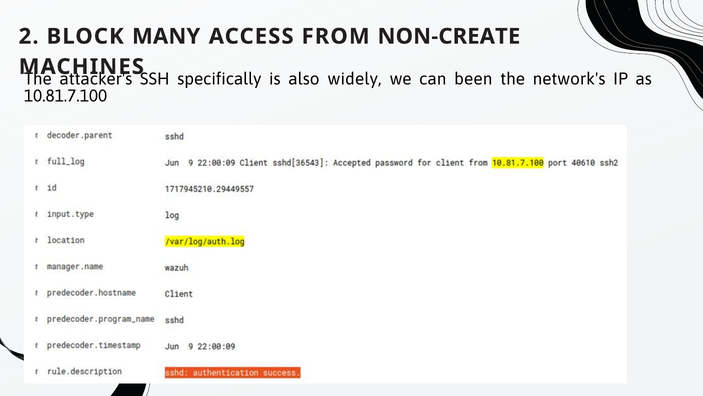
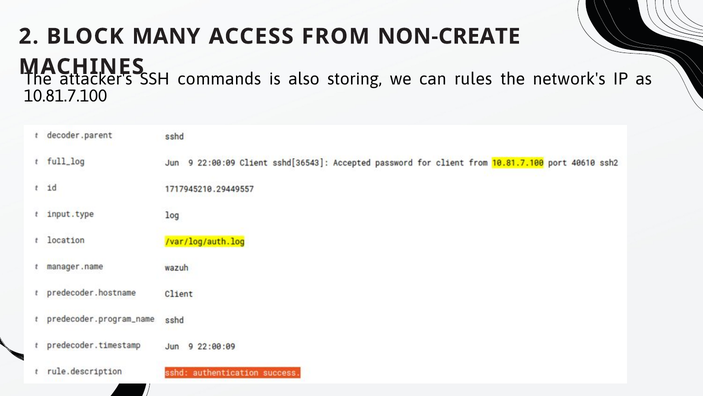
specifically: specifically -> commands
widely: widely -> storing
been: been -> rules
